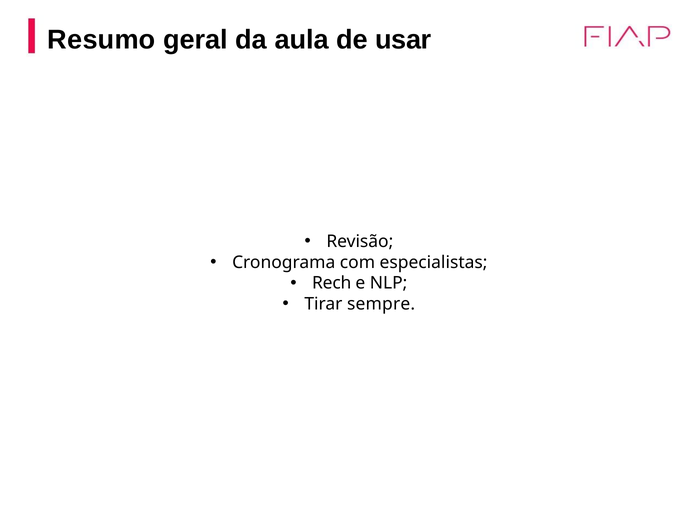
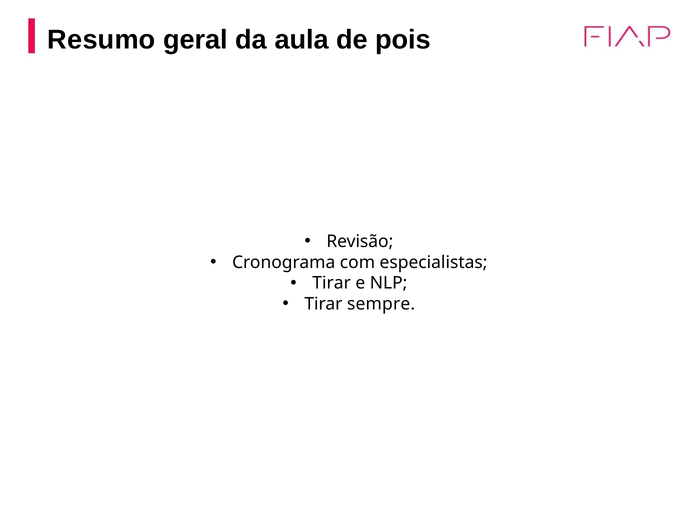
usar: usar -> pois
Rech at (332, 283): Rech -> Tirar
